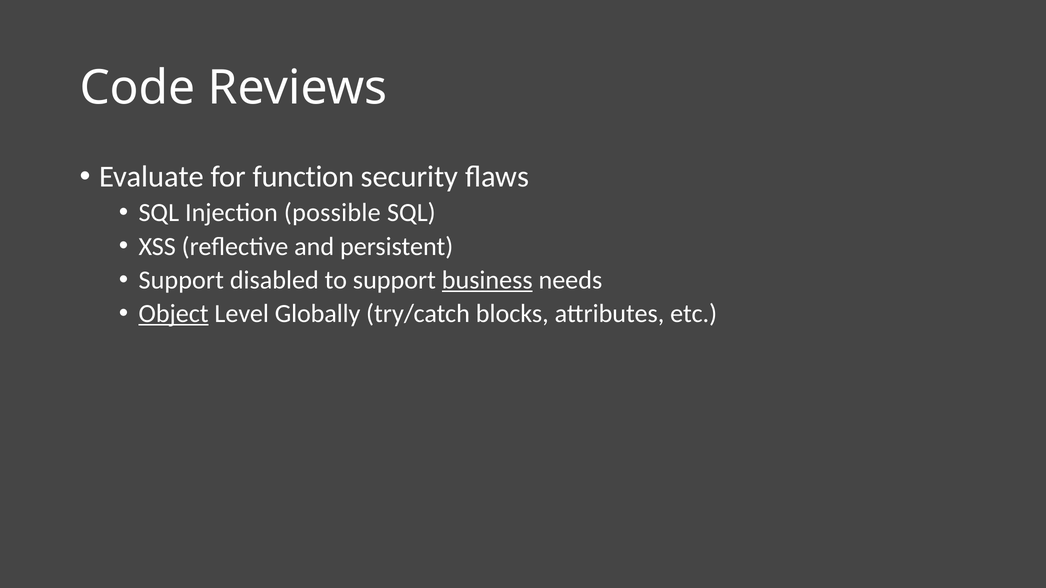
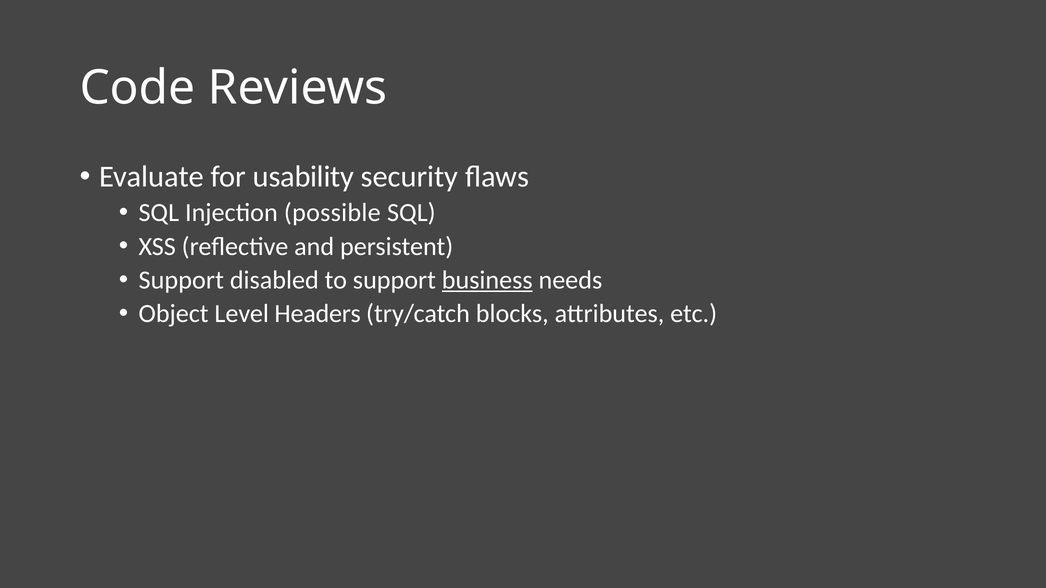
function: function -> usability
Object underline: present -> none
Globally: Globally -> Headers
